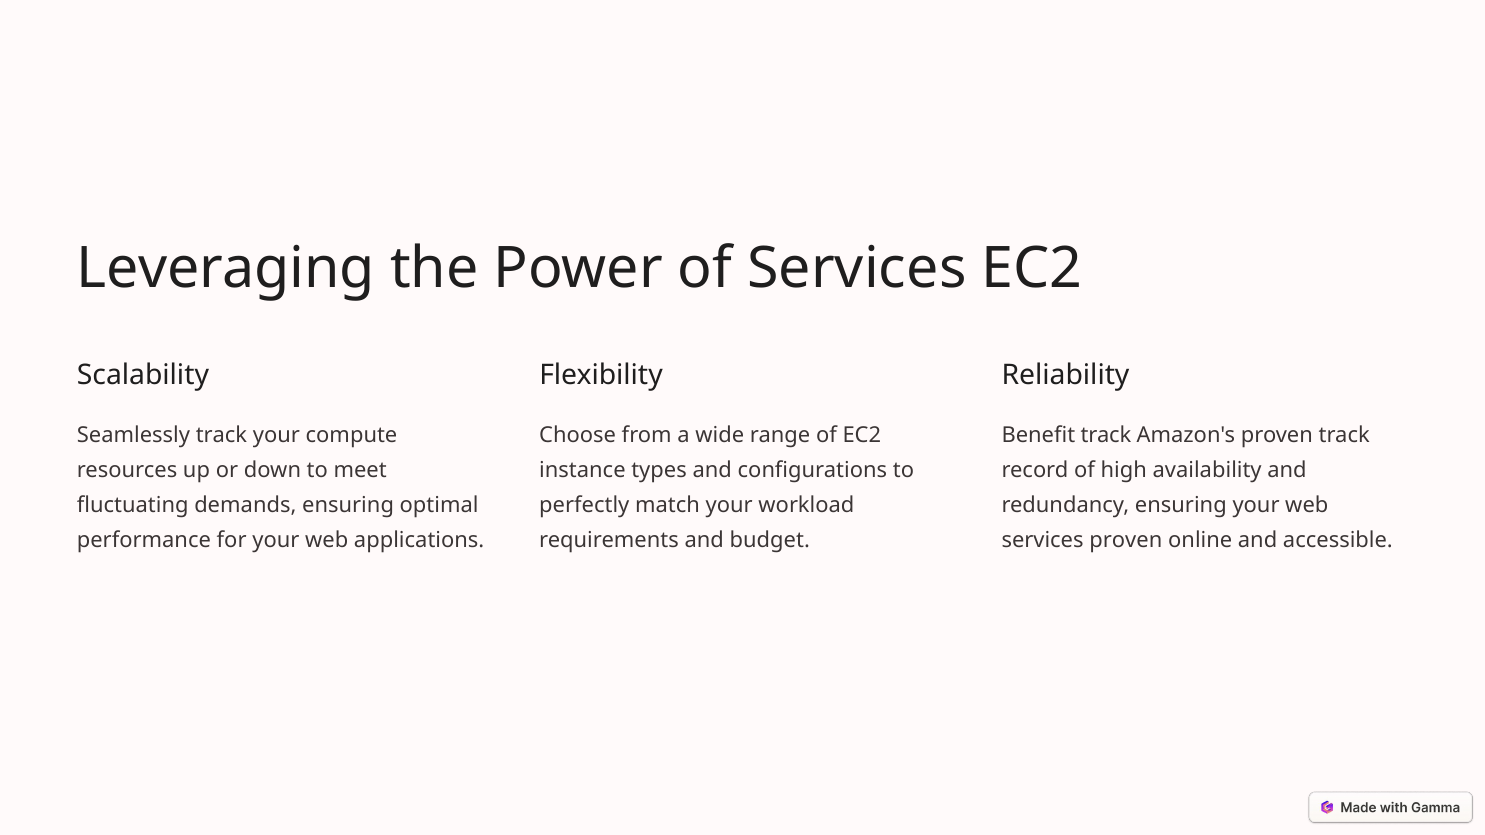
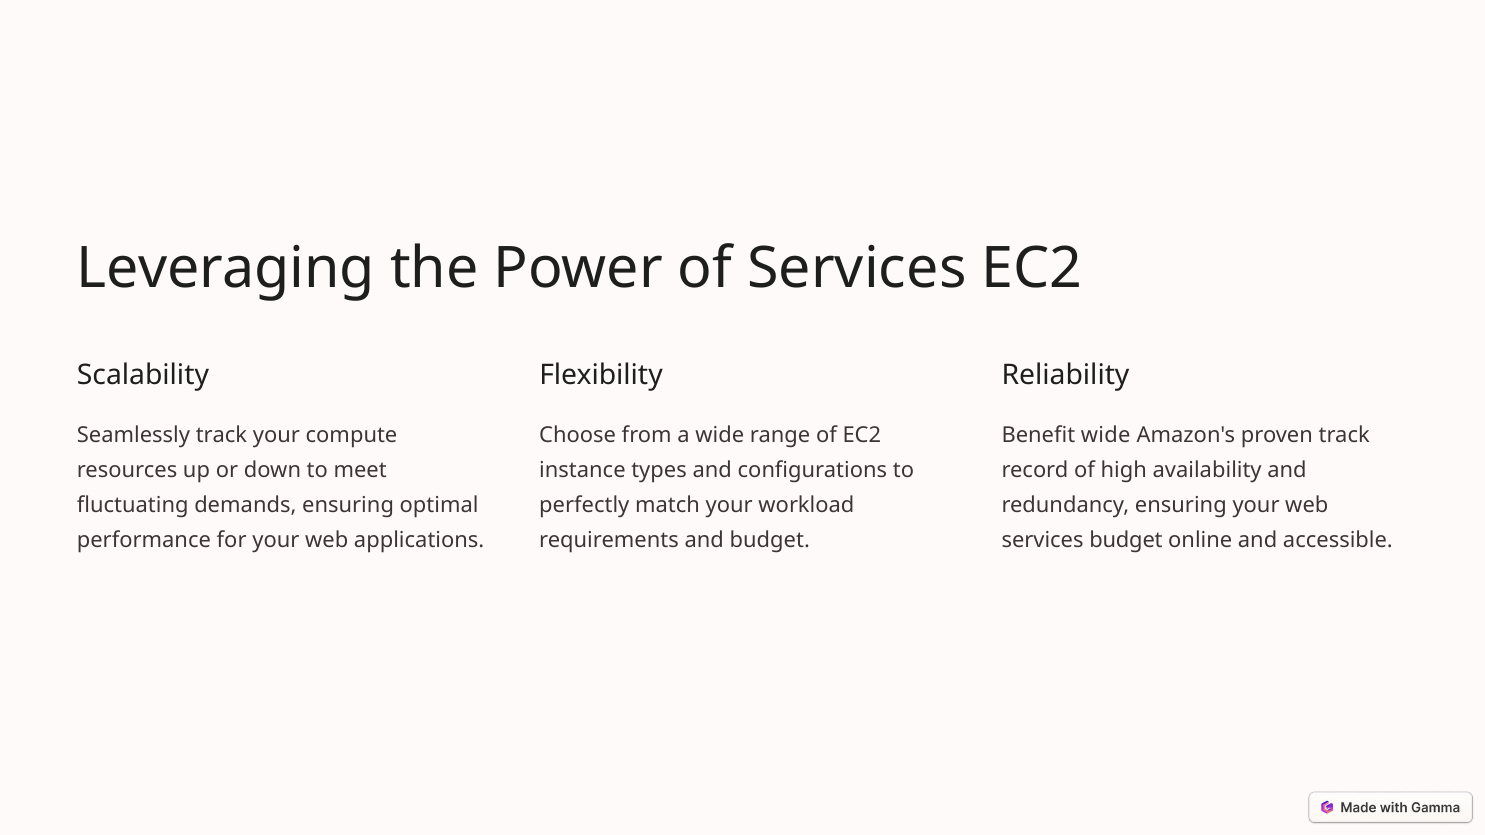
Benefit track: track -> wide
services proven: proven -> budget
